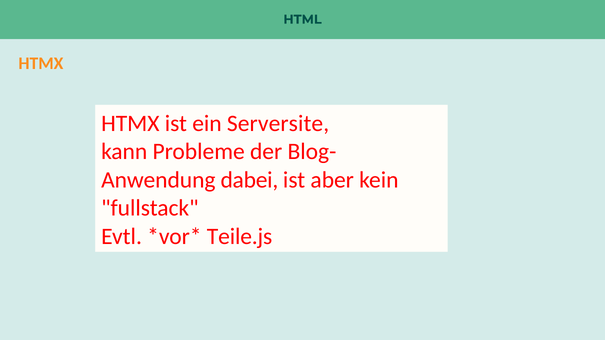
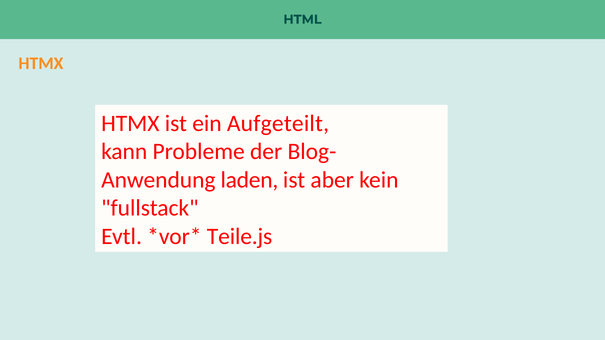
Serversite: Serversite -> Aufgeteilt
dabei: dabei -> laden
